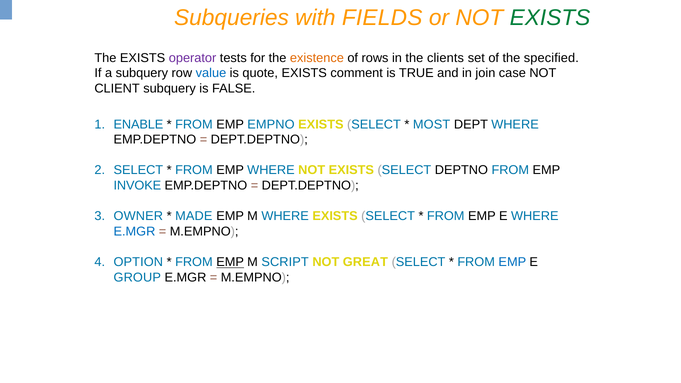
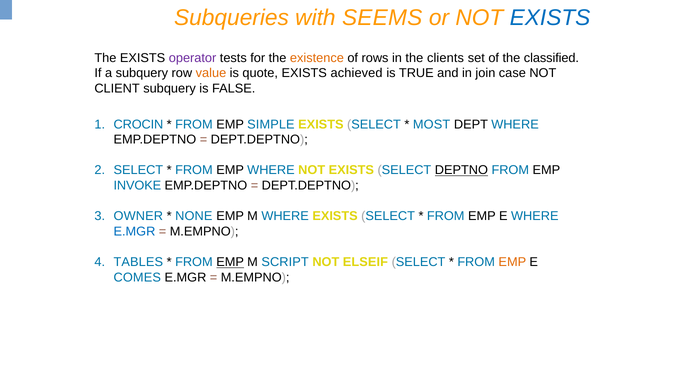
FIELDS: FIELDS -> SEEMS
EXISTS at (550, 18) colour: green -> blue
specified: specified -> classified
value colour: blue -> orange
comment: comment -> achieved
ENABLE: ENABLE -> CROCIN
EMPNO: EMPNO -> SIMPLE
DEPTNO underline: none -> present
MADE: MADE -> NONE
OPTION: OPTION -> TABLES
GREAT: GREAT -> ELSEIF
EMP at (512, 262) colour: blue -> orange
GROUP: GROUP -> COMES
